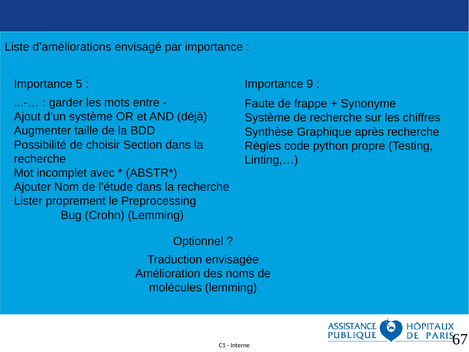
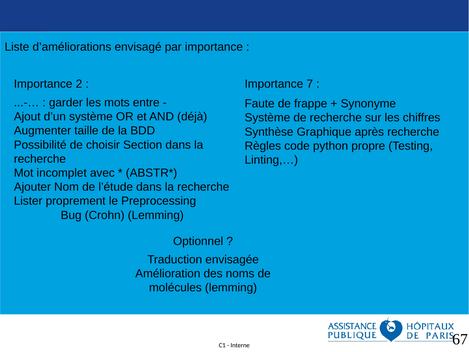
5: 5 -> 2
9: 9 -> 7
